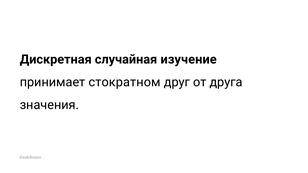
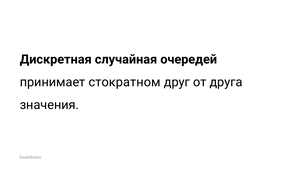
изучение: изучение -> очередей
